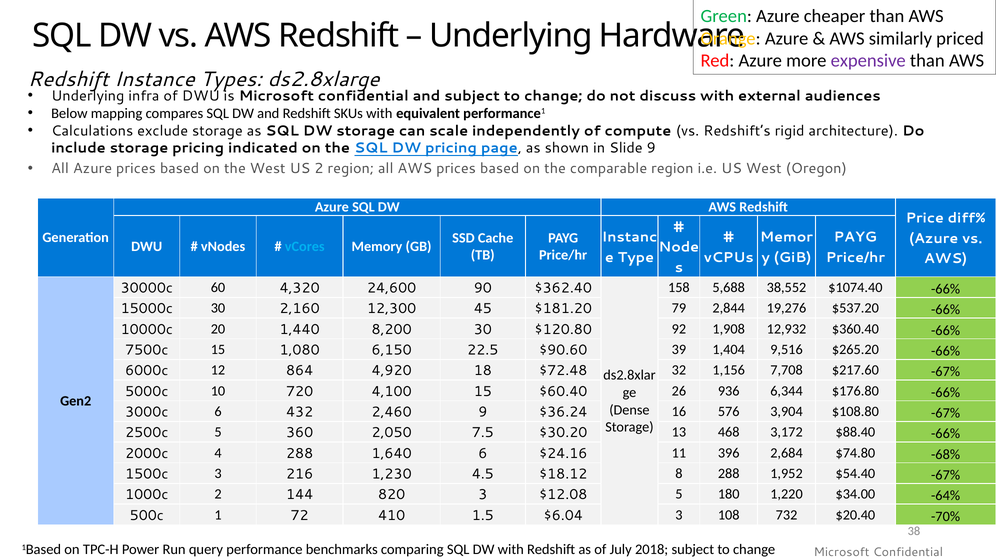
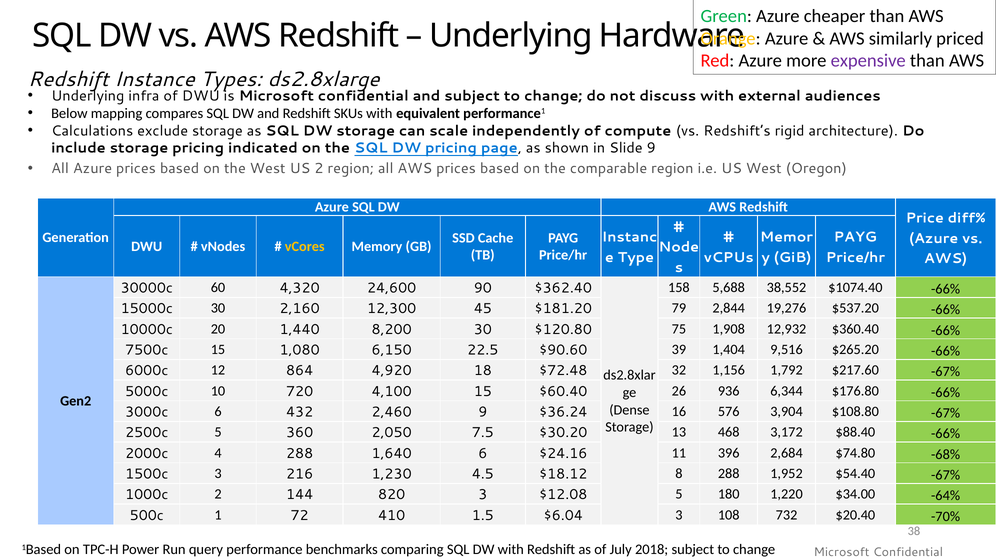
vCores colour: light blue -> yellow
92: 92 -> 75
7,708: 7,708 -> 1,792
